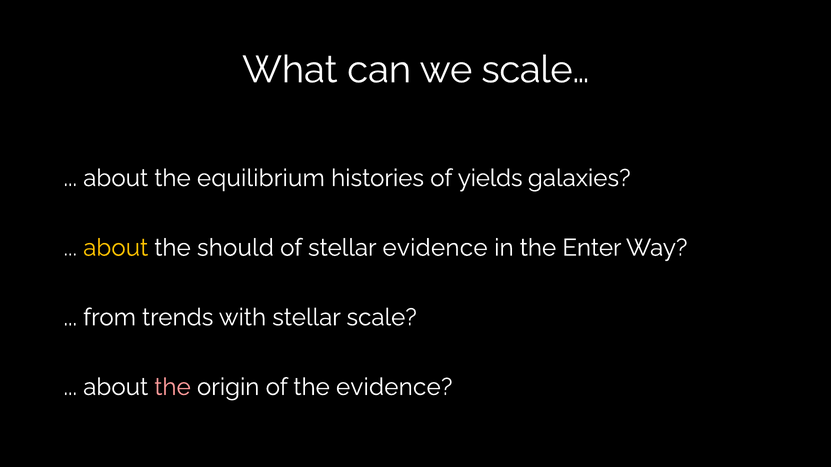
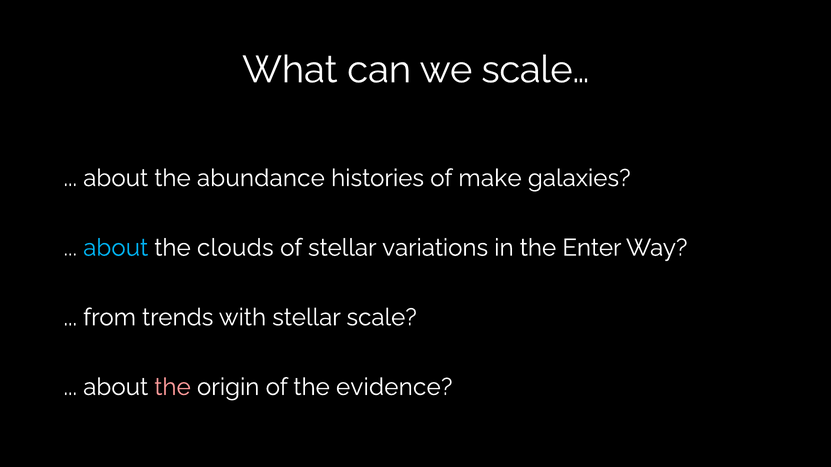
equilibrium: equilibrium -> abundance
yields: yields -> make
about at (116, 248) colour: yellow -> light blue
should: should -> clouds
stellar evidence: evidence -> variations
